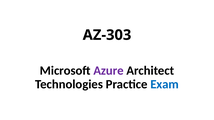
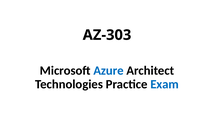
Azure colour: purple -> blue
